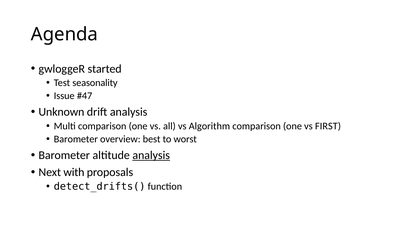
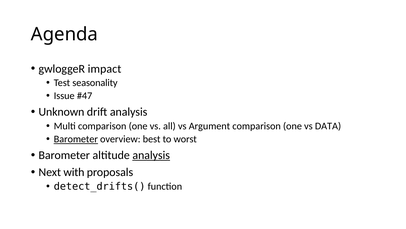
started: started -> impact
Algorithm: Algorithm -> Argument
FIRST: FIRST -> DATA
Barometer at (76, 139) underline: none -> present
